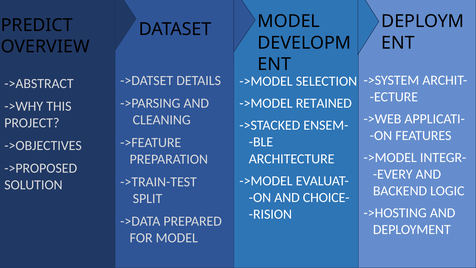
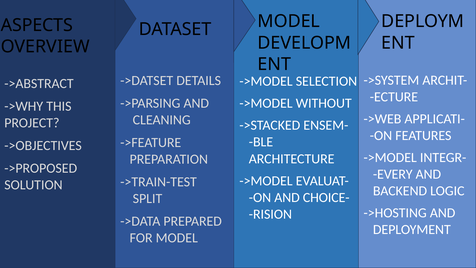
PREDICT: PREDICT -> ASPECTS
RETAINED: RETAINED -> WITHOUT
